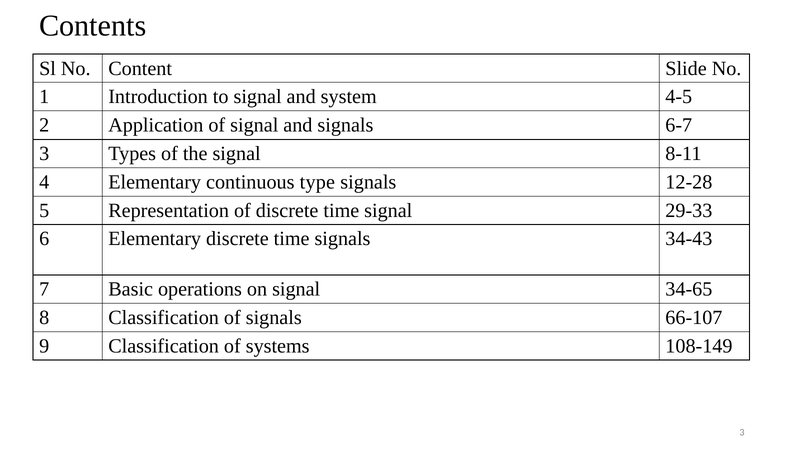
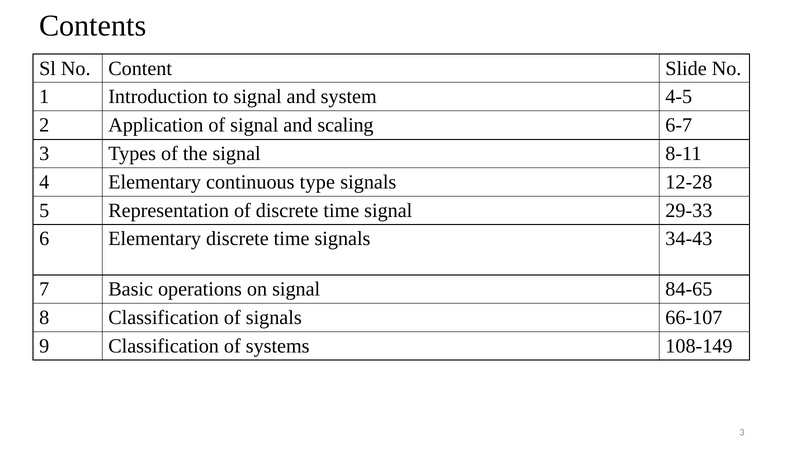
and signals: signals -> scaling
34-65: 34-65 -> 84-65
